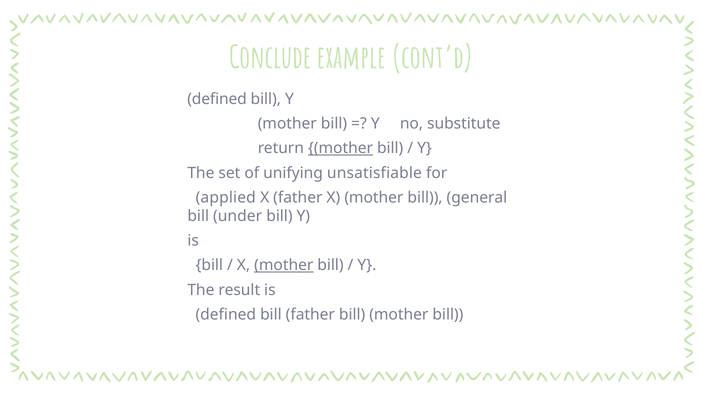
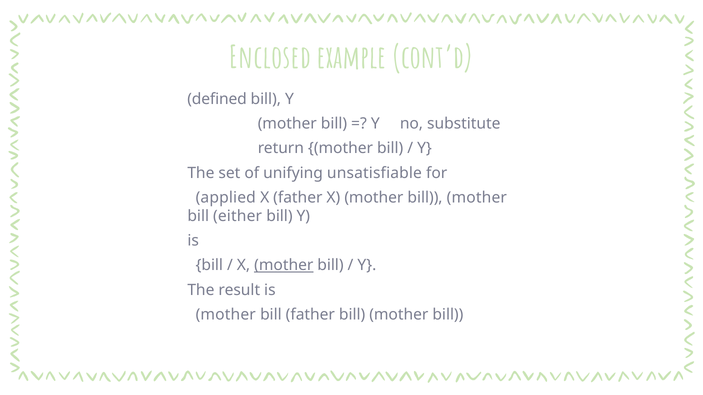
Conclude: Conclude -> Enclosed
mother at (340, 148) underline: present -> none
mother bill general: general -> mother
under: under -> either
defined at (226, 315): defined -> mother
